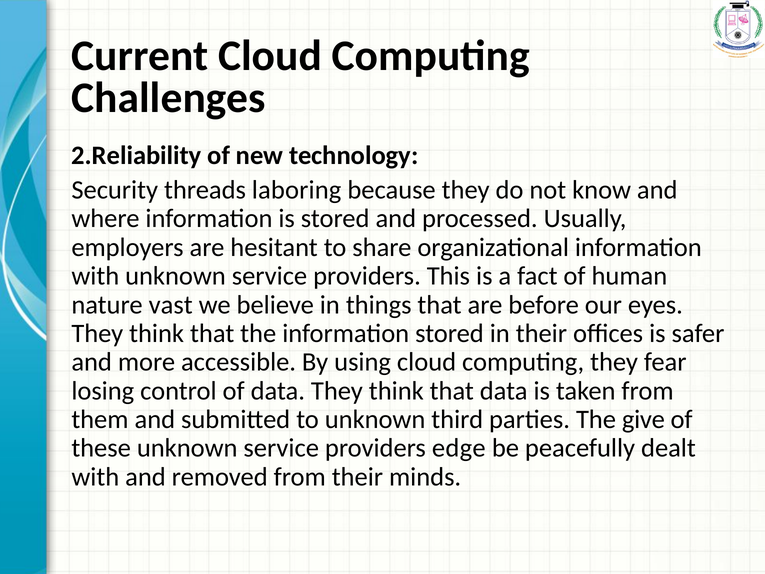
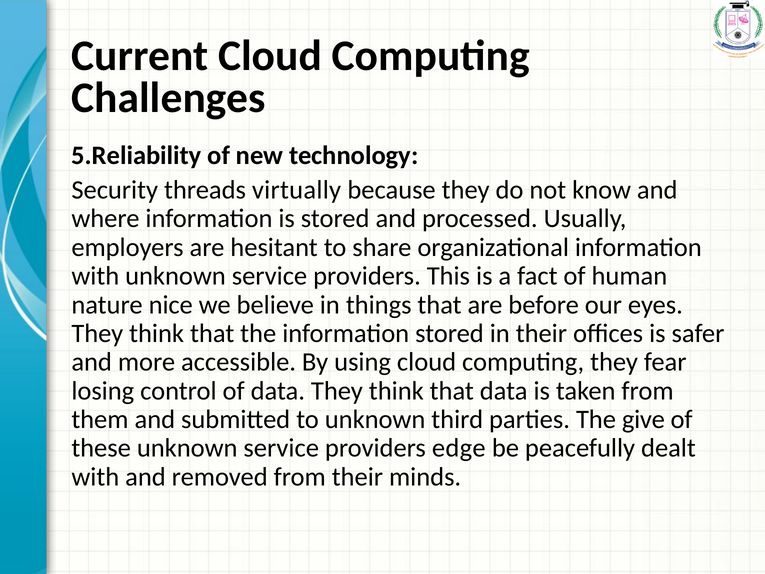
2.Reliability: 2.Reliability -> 5.Reliability
laboring: laboring -> virtually
vast: vast -> nice
